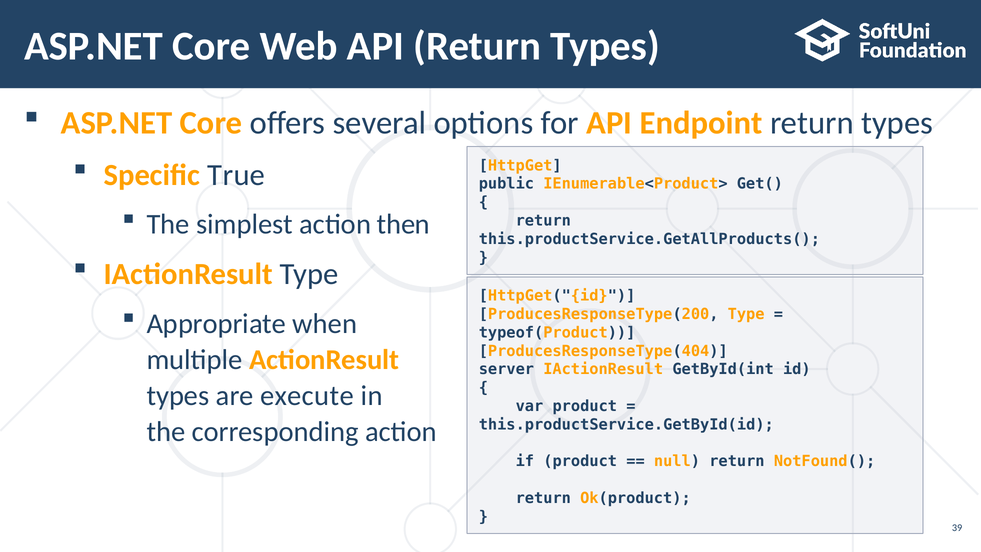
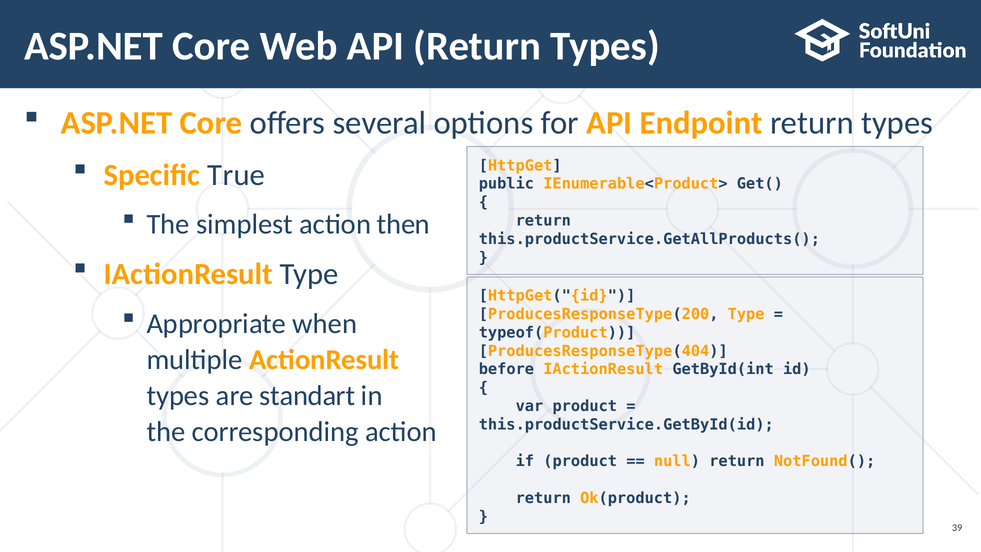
server: server -> before
execute: execute -> standart
